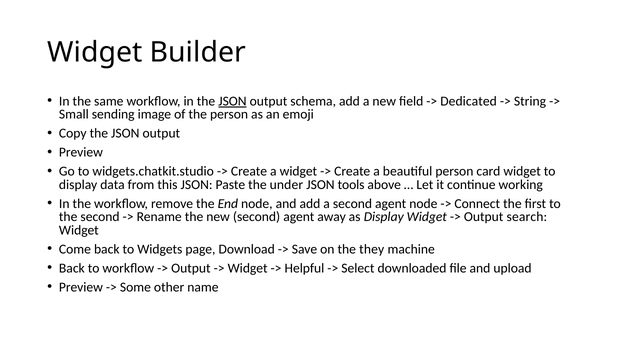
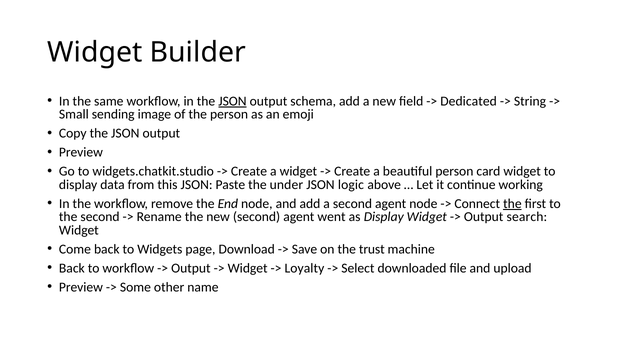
tools: tools -> logic
the at (512, 204) underline: none -> present
away: away -> went
they: they -> trust
Helpful: Helpful -> Loyalty
